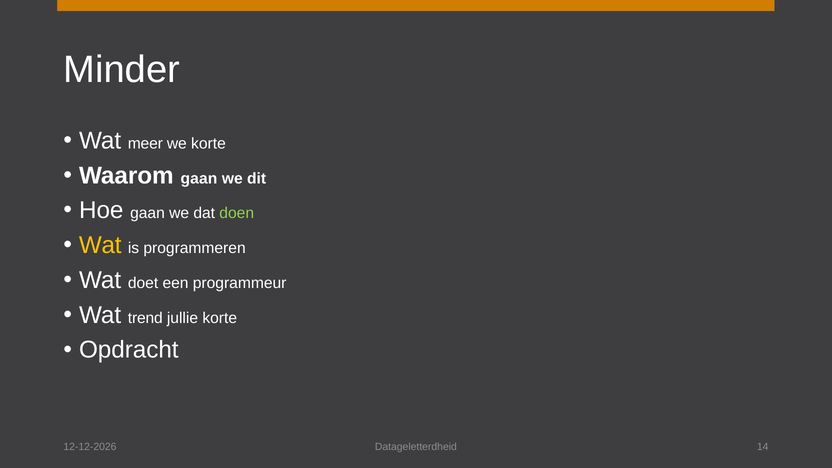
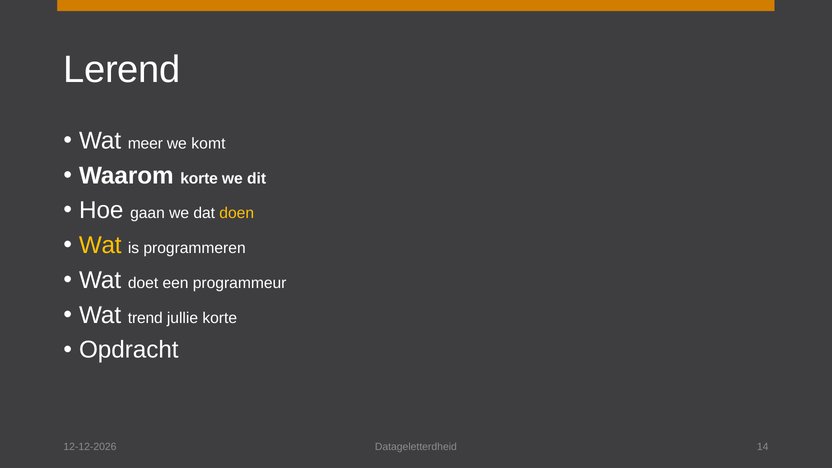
Minder: Minder -> Lerend
we korte: korte -> komt
Waarom gaan: gaan -> korte
doen colour: light green -> yellow
